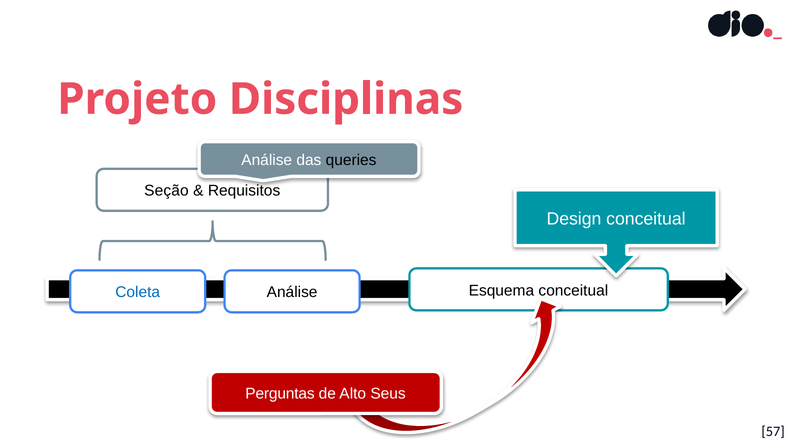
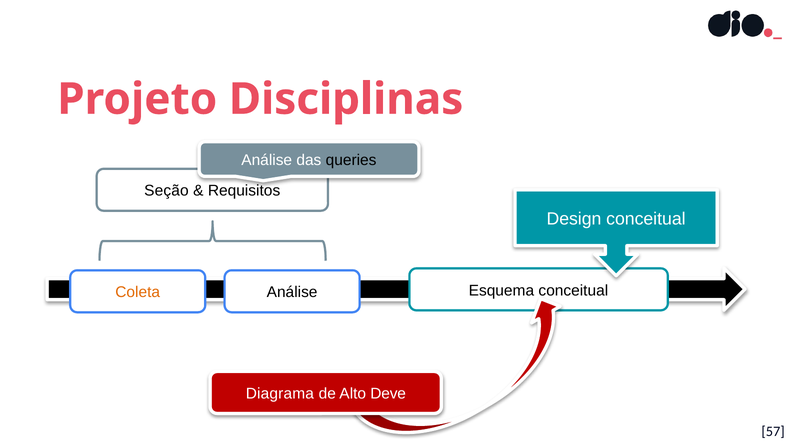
Coleta colour: blue -> orange
Perguntas: Perguntas -> Diagrama
Seus: Seus -> Deve
